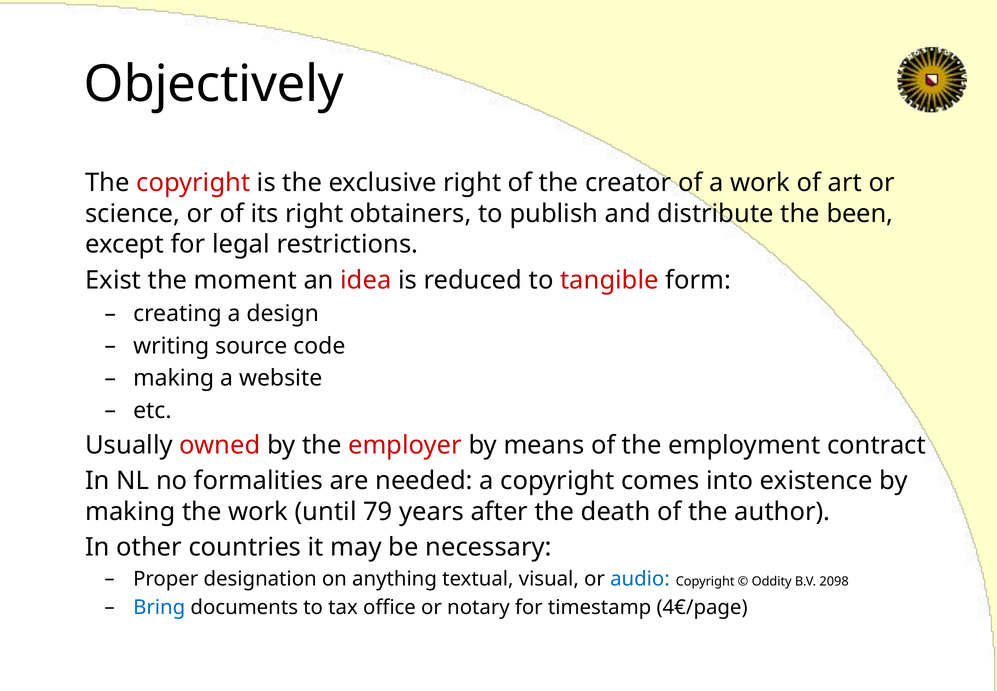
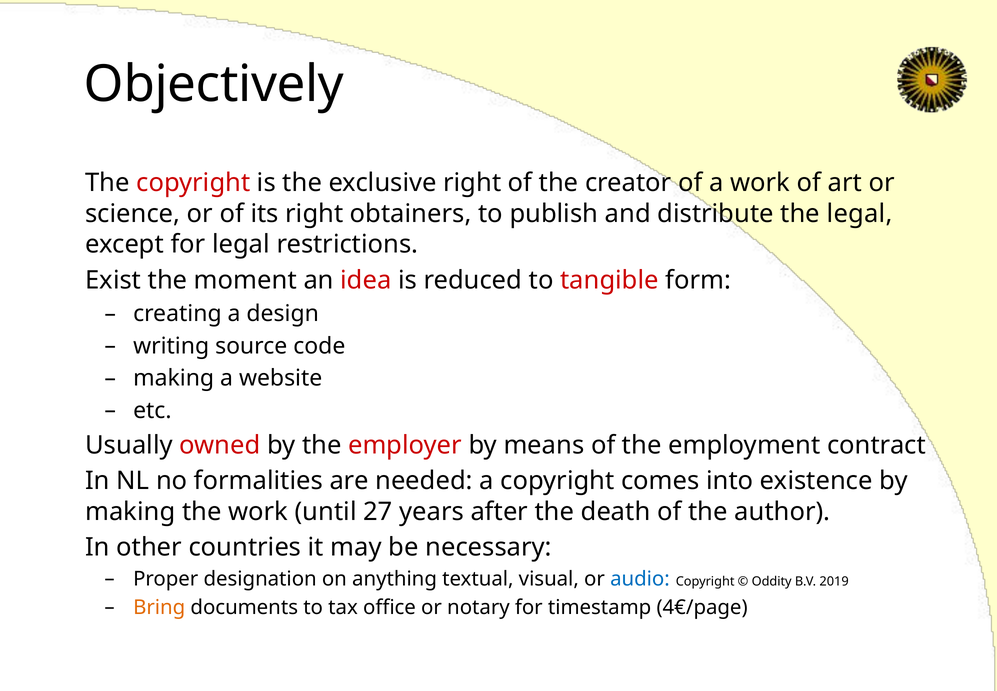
the been: been -> legal
79: 79 -> 27
2098: 2098 -> 2019
Bring colour: blue -> orange
